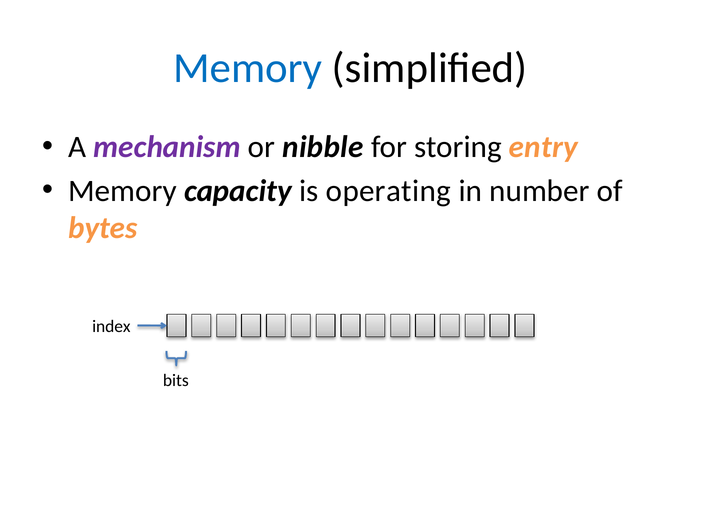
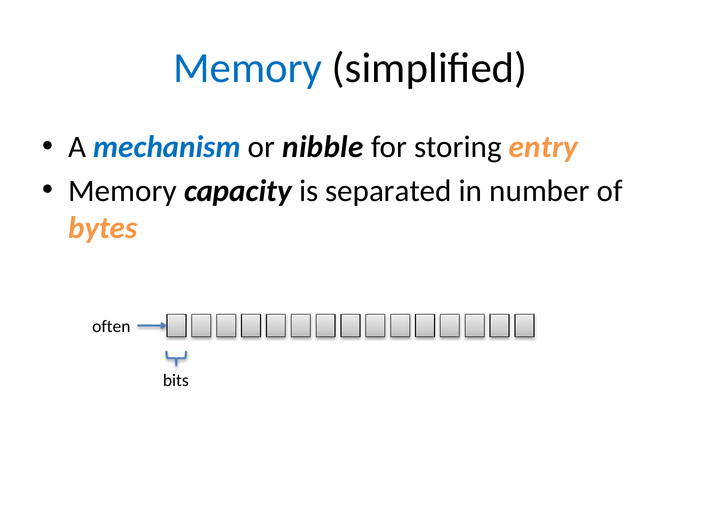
mechanism colour: purple -> blue
operating: operating -> separated
index: index -> often
